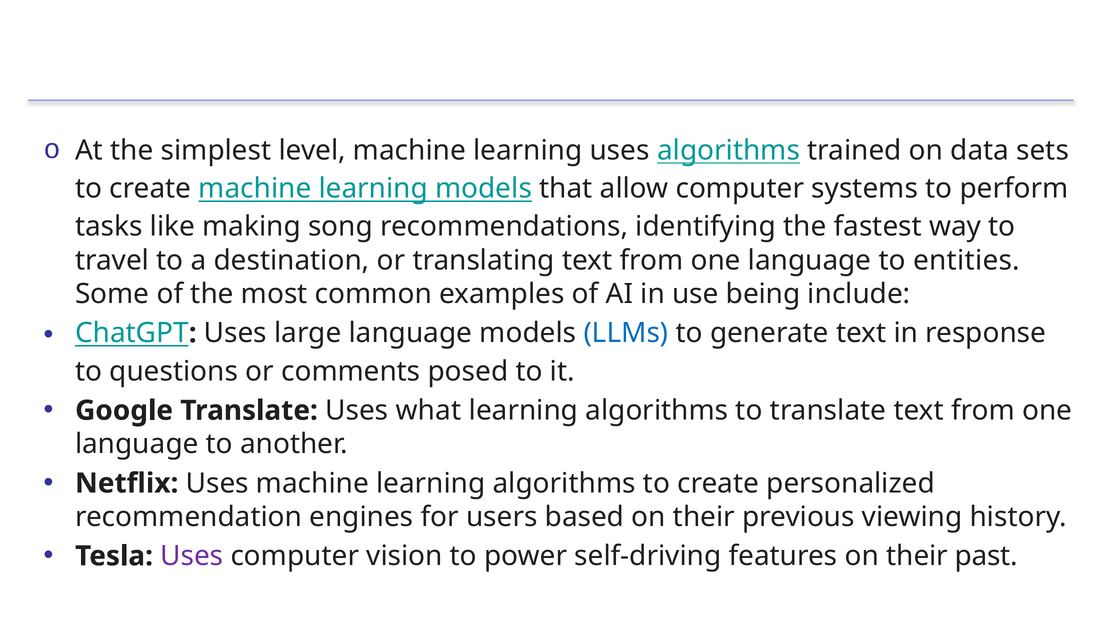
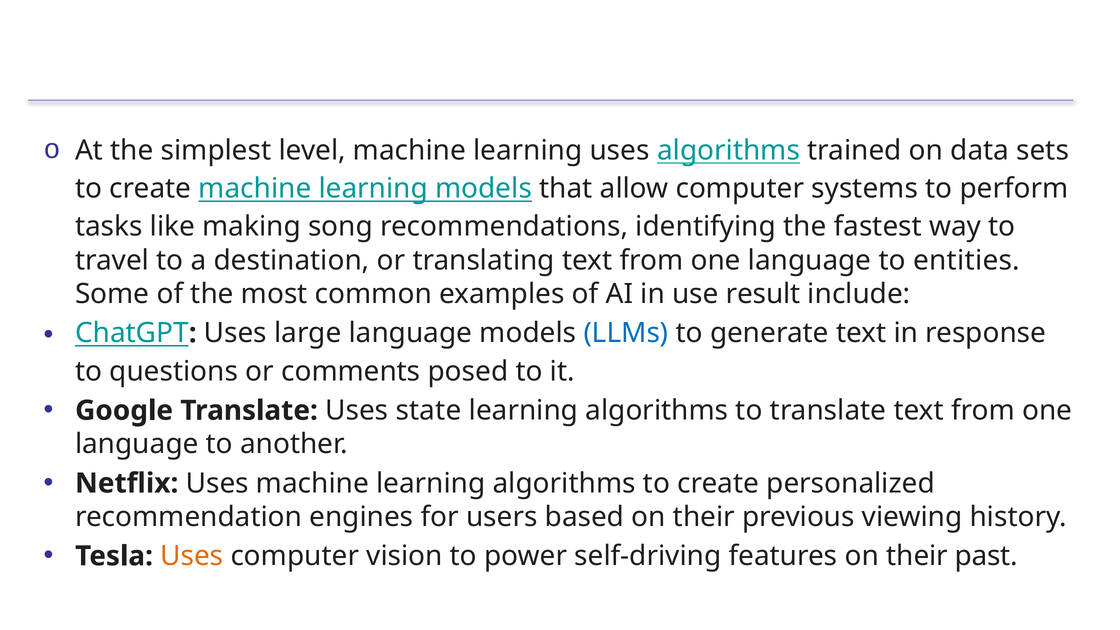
being: being -> result
what: what -> state
Uses at (192, 556) colour: purple -> orange
